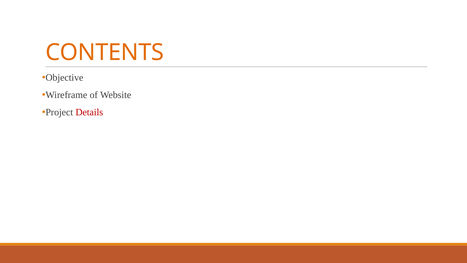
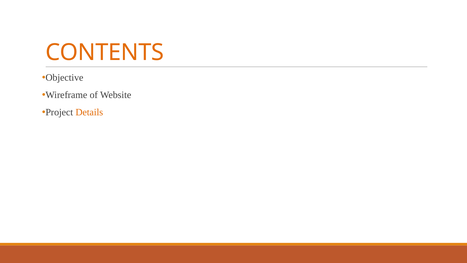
Details colour: red -> orange
